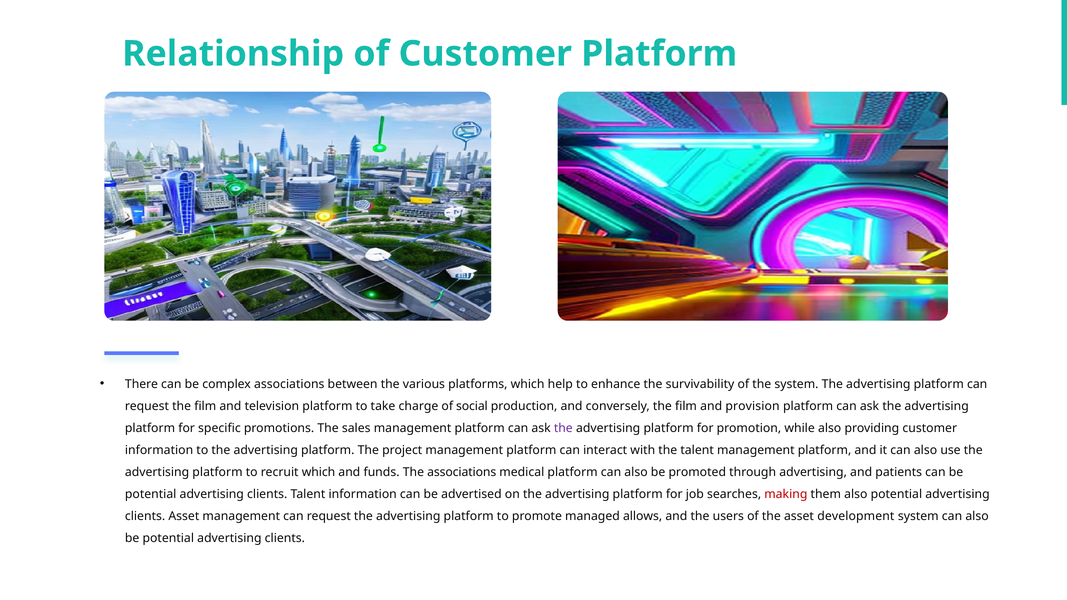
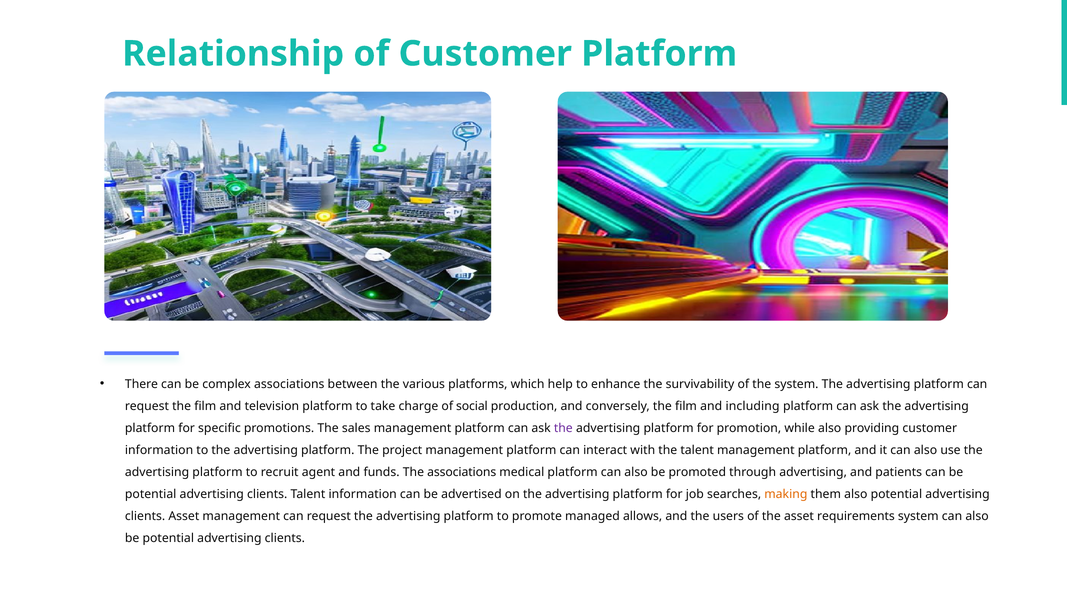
provision: provision -> including
recruit which: which -> agent
making colour: red -> orange
development: development -> requirements
